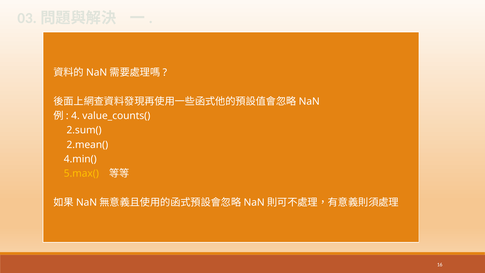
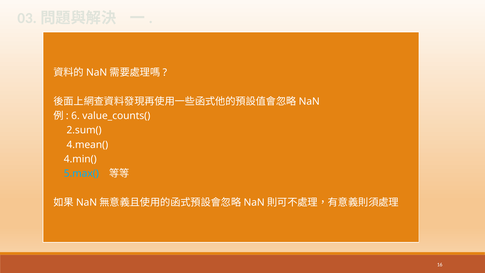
4: 4 -> 6
2.mean(: 2.mean( -> 4.mean(
5.max( colour: yellow -> light blue
